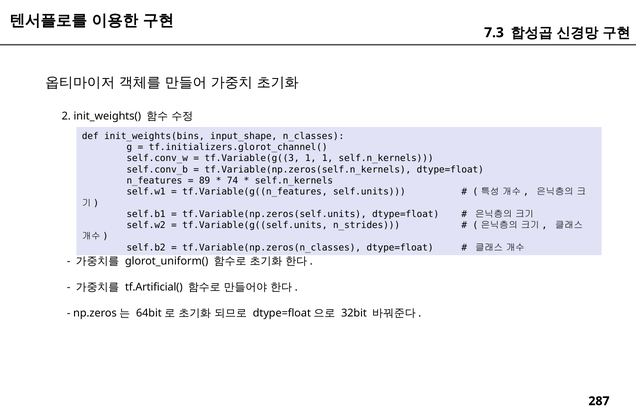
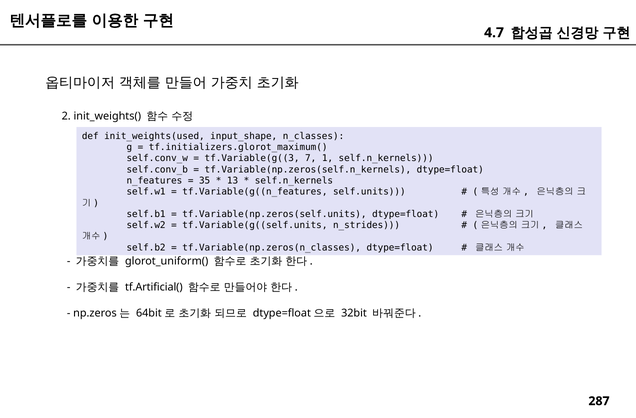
7.3: 7.3 -> 4.7
init_weights(bins: init_weights(bins -> init_weights(used
tf.initializers.glorot_channel(: tf.initializers.glorot_channel( -> tf.initializers.glorot_maximum(
tf.Variable(g((3 1: 1 -> 7
89: 89 -> 35
74: 74 -> 13
